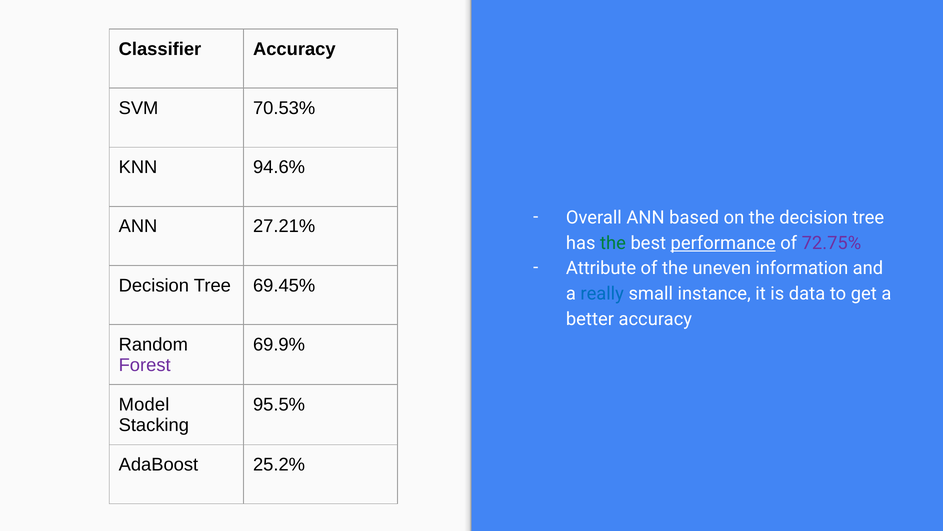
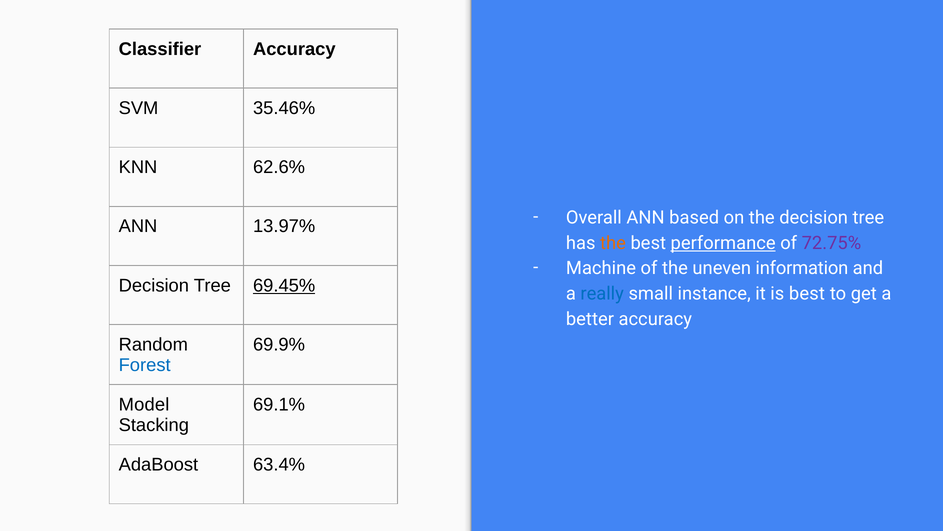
70.53%: 70.53% -> 35.46%
94.6%: 94.6% -> 62.6%
27.21%: 27.21% -> 13.97%
the at (613, 243) colour: green -> orange
Attribute: Attribute -> Machine
69.45% underline: none -> present
is data: data -> best
Forest colour: purple -> blue
95.5%: 95.5% -> 69.1%
25.2%: 25.2% -> 63.4%
